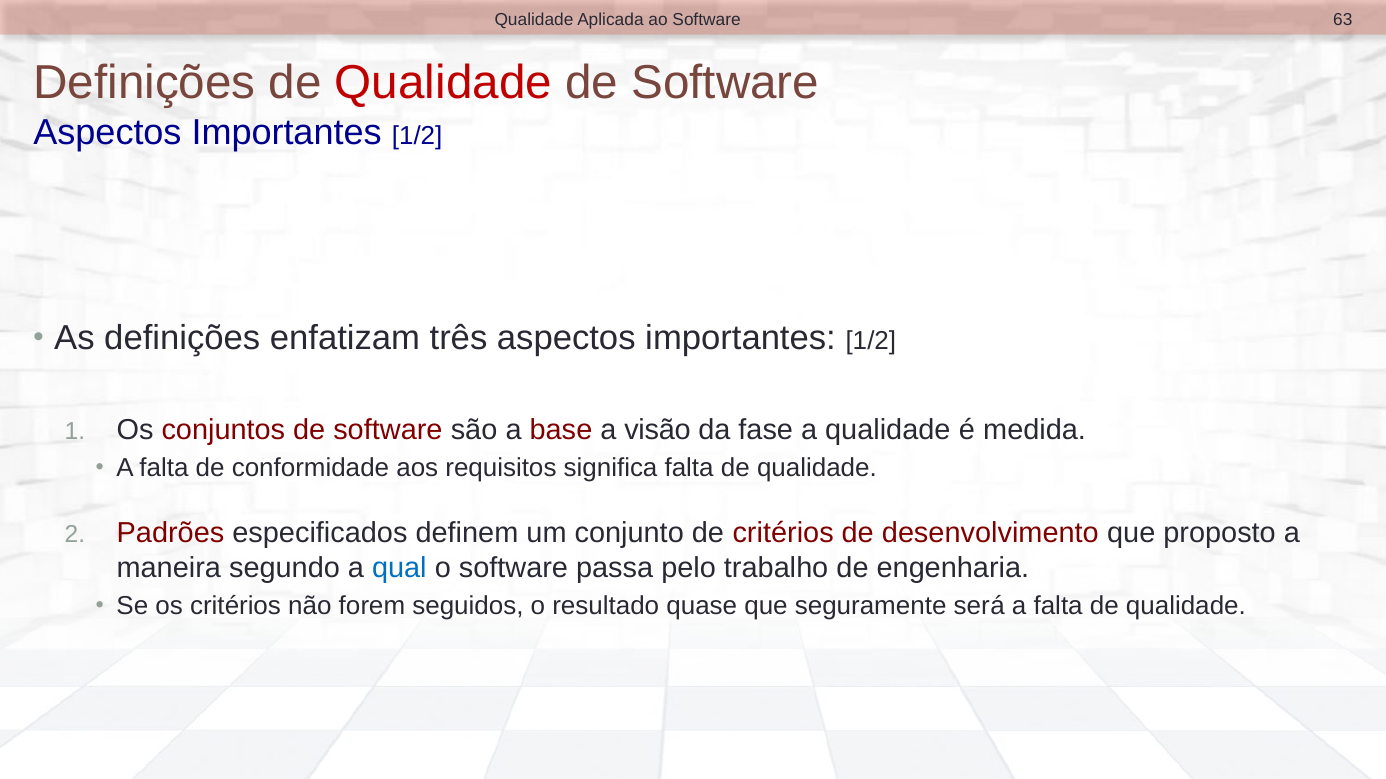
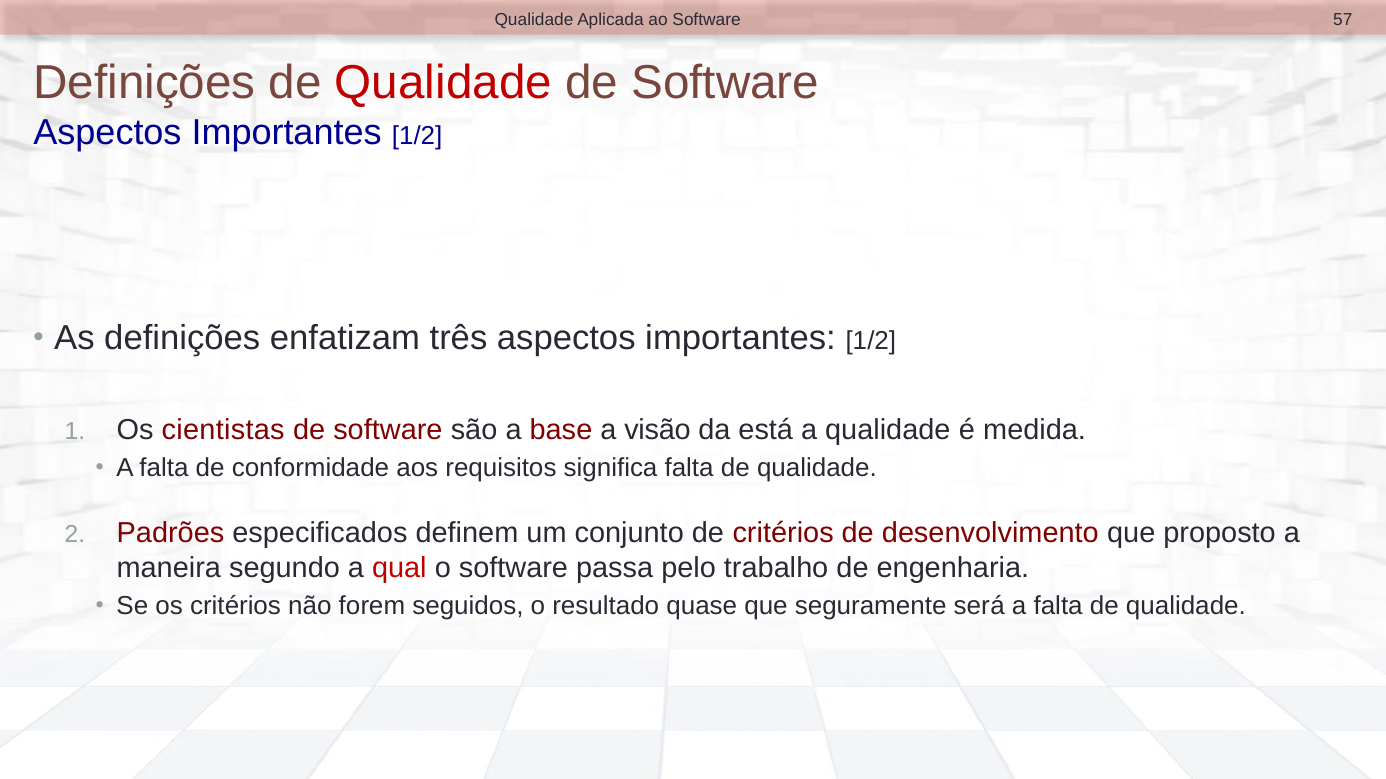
63: 63 -> 57
conjuntos: conjuntos -> cientistas
fase: fase -> está
qual colour: blue -> red
